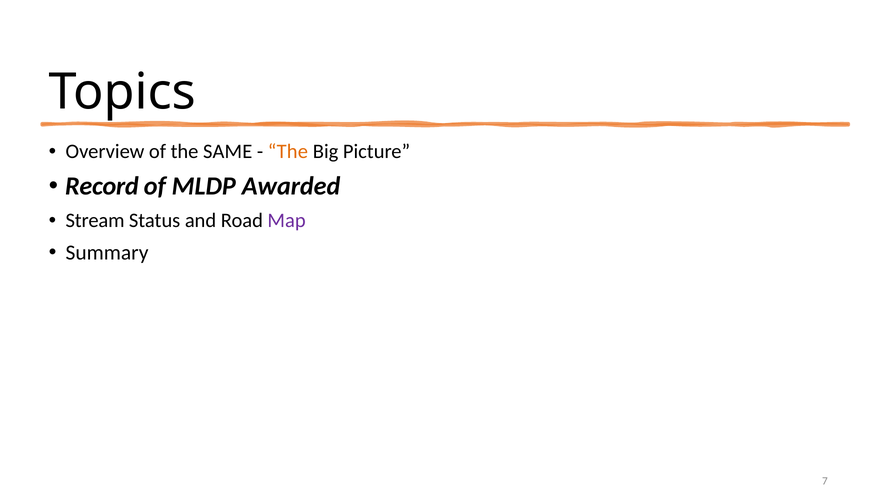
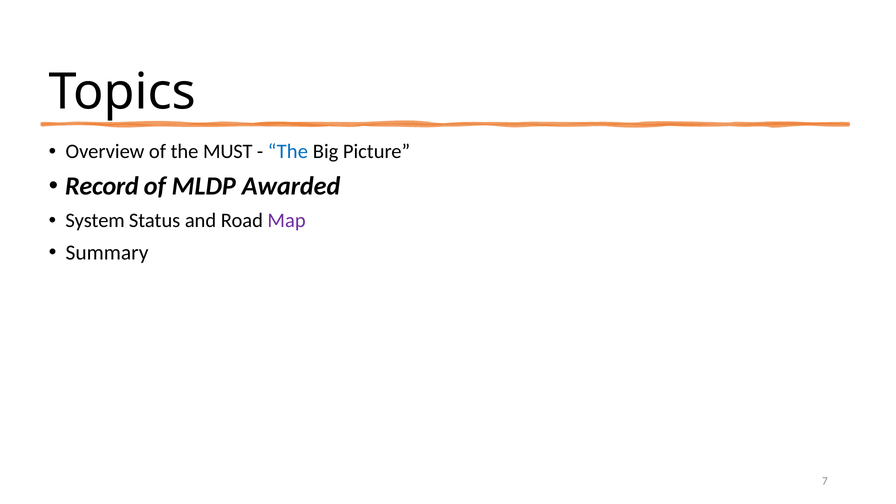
SAME: SAME -> MUST
The at (288, 152) colour: orange -> blue
Stream: Stream -> System
